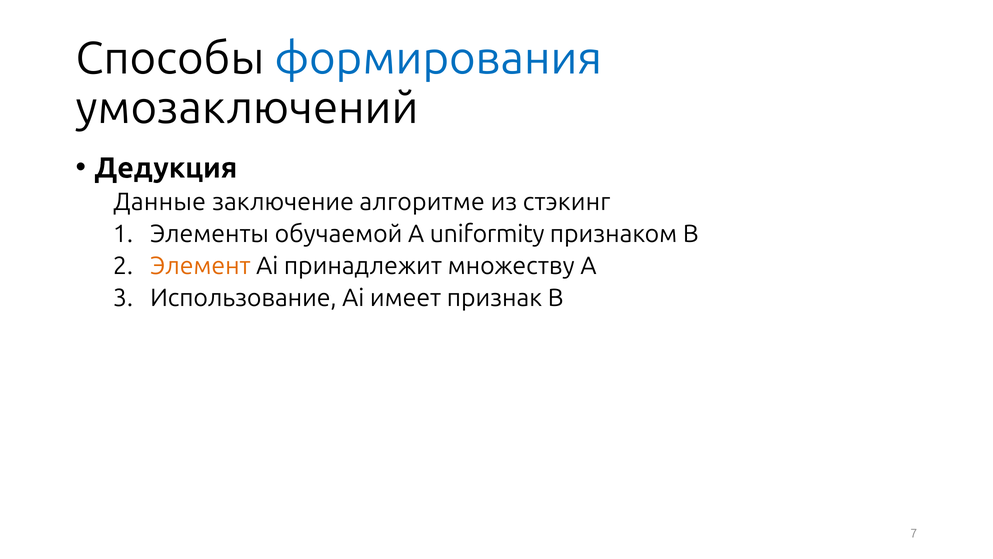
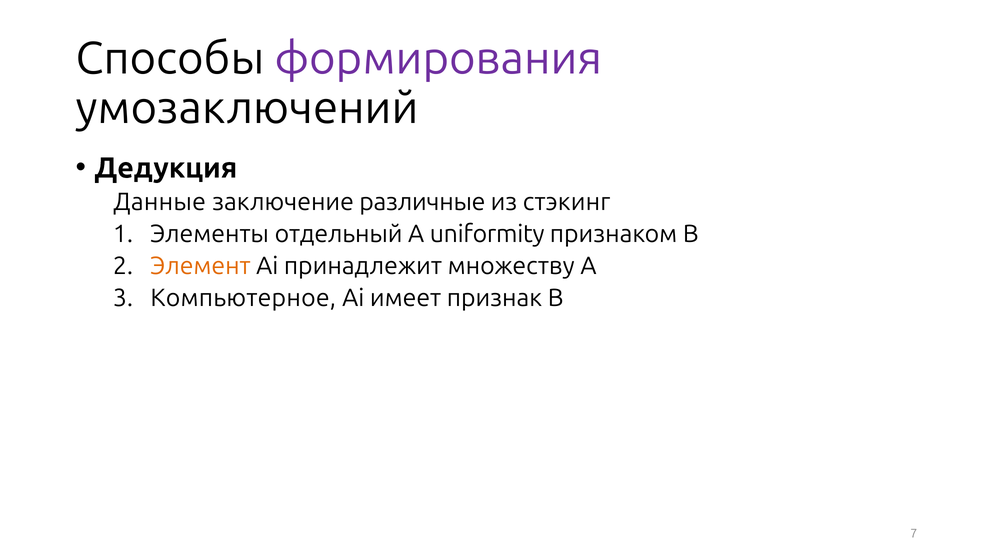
формирования colour: blue -> purple
алгоритме: алгоритме -> различные
обучаемой: обучаемой -> отдельный
Использование: Использование -> Компьютерное
